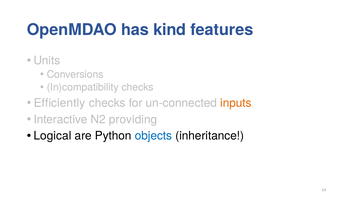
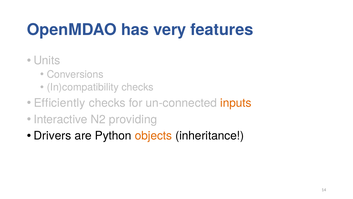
kind: kind -> very
Logical: Logical -> Drivers
objects colour: blue -> orange
